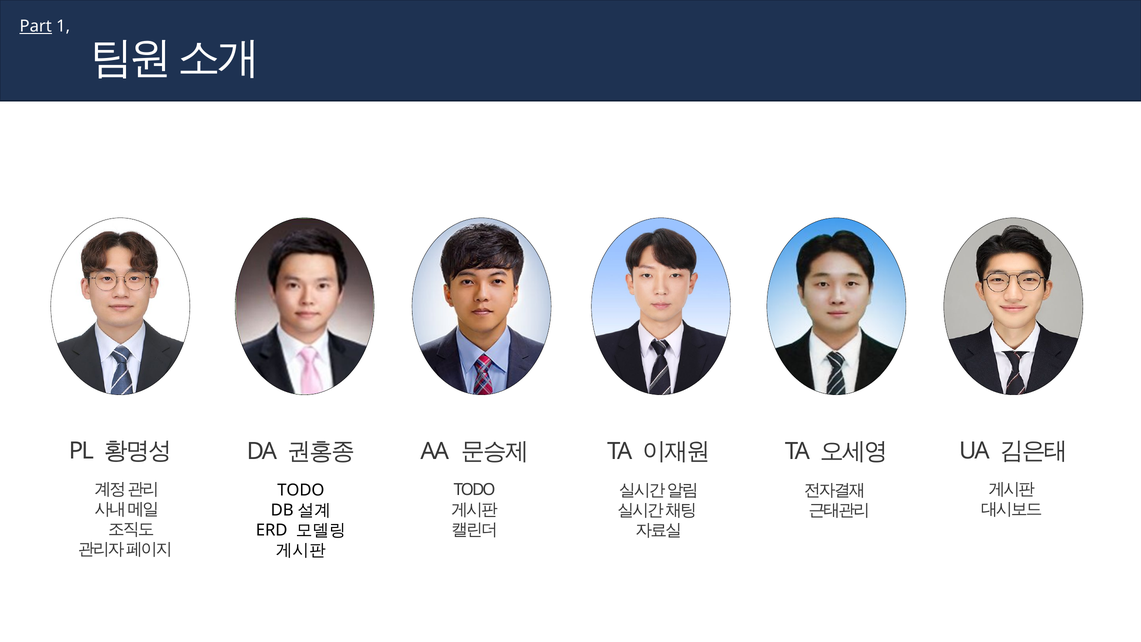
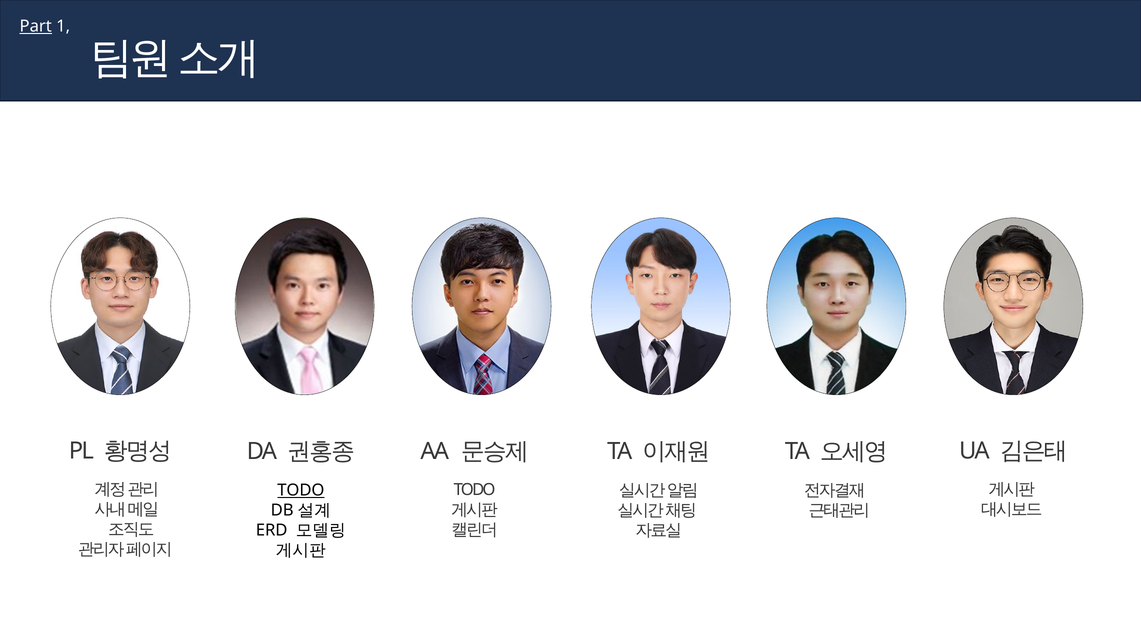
TODO at (301, 490) underline: none -> present
